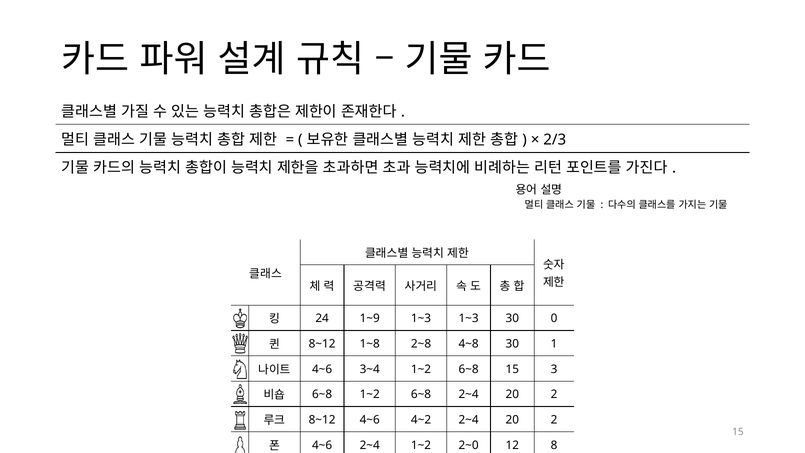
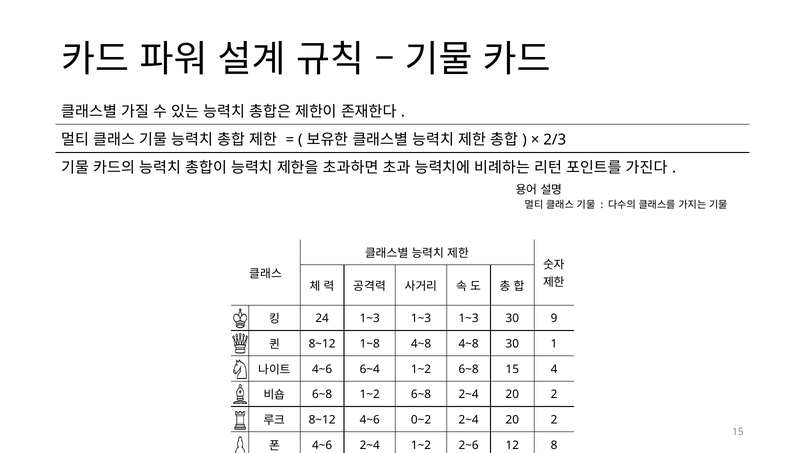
24 1~9: 1~9 -> 1~3
0: 0 -> 9
1~8 2~8: 2~8 -> 4~8
3~4: 3~4 -> 6~4
3: 3 -> 4
4~2: 4~2 -> 0~2
2~0: 2~0 -> 2~6
